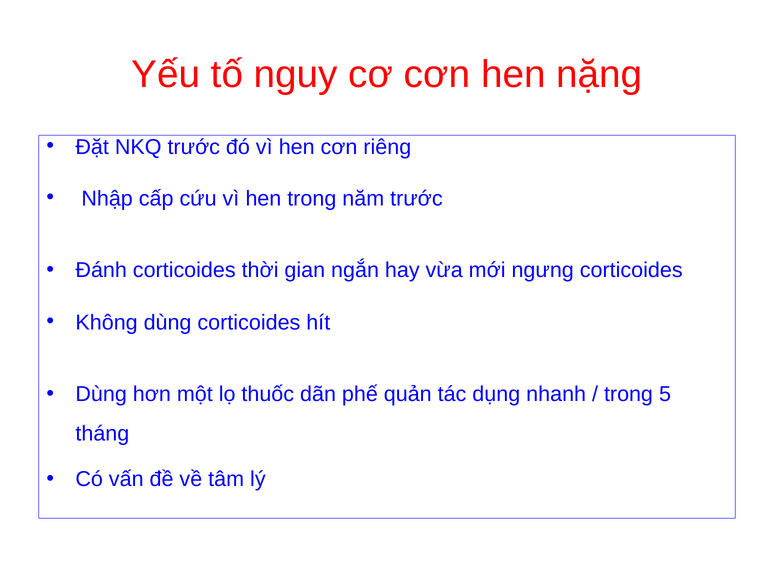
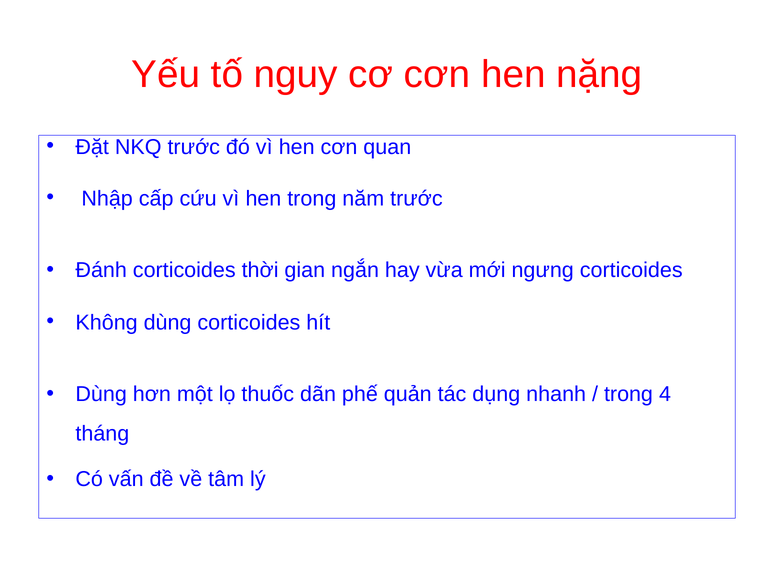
riêng: riêng -> quan
5: 5 -> 4
